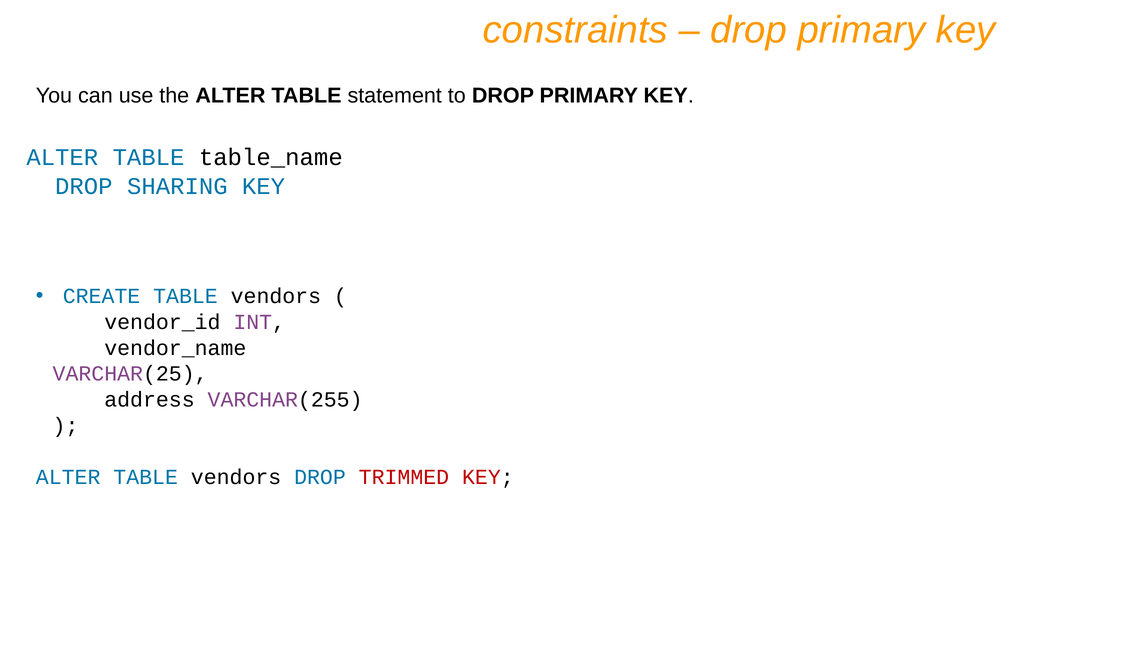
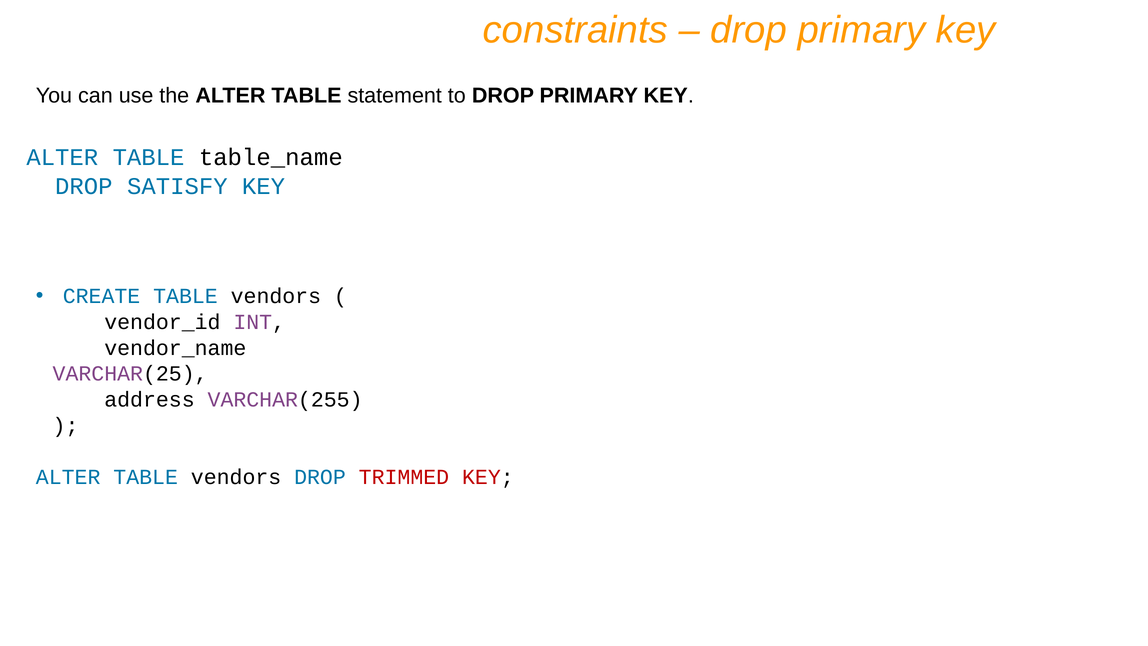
SHARING: SHARING -> SATISFY
